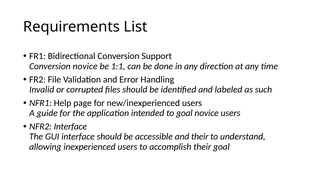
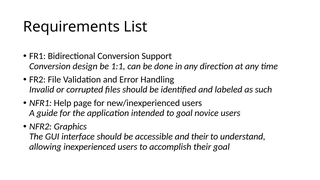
Conversion novice: novice -> design
NFR2 Interface: Interface -> Graphics
